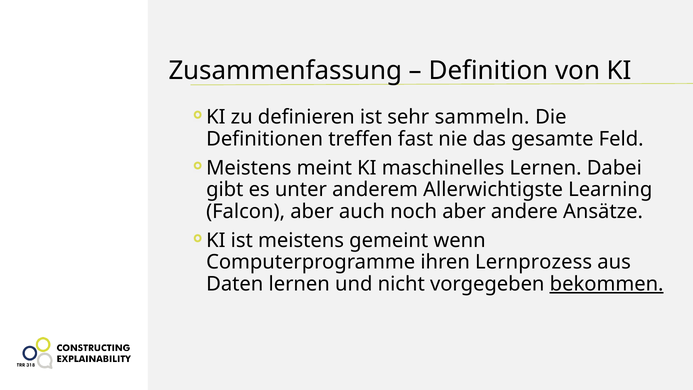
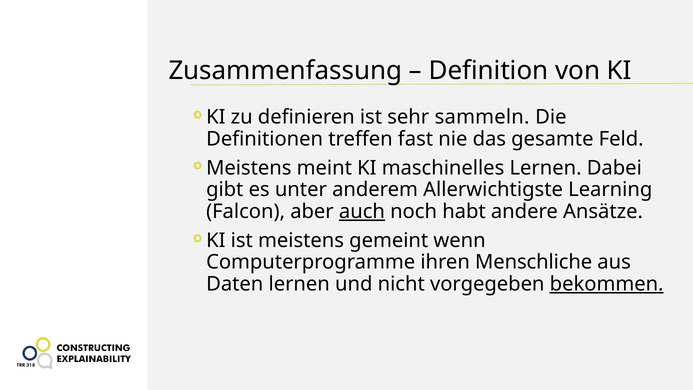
auch underline: none -> present
noch aber: aber -> habt
Lernprozess: Lernprozess -> Menschliche
